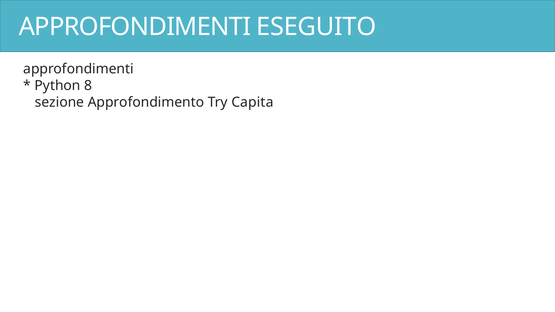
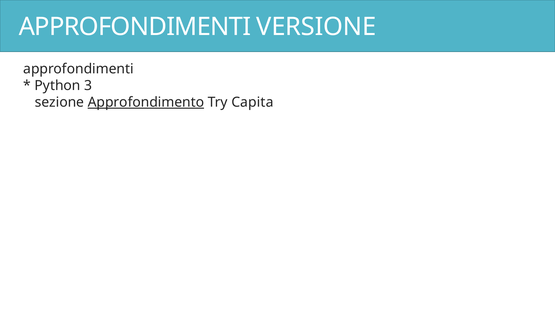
ESEGUITO: ESEGUITO -> VERSIONE
8: 8 -> 3
Approfondimento underline: none -> present
